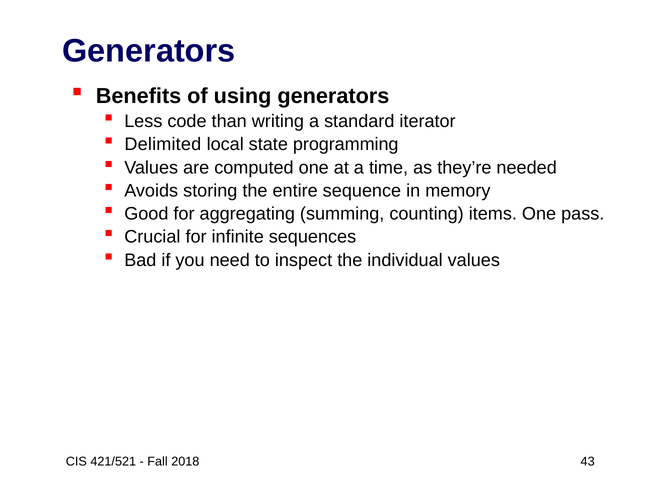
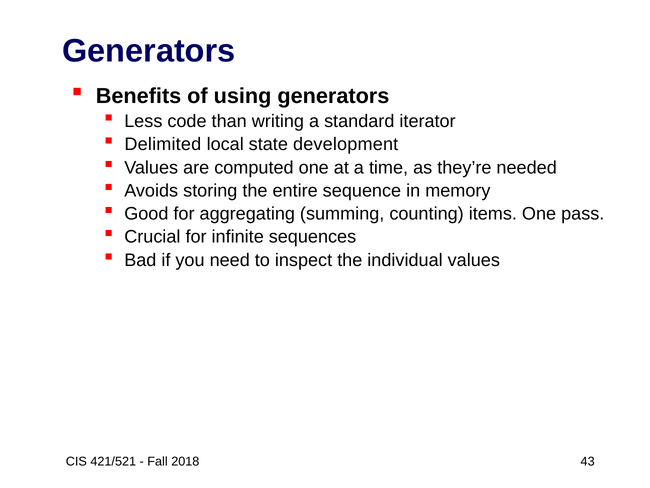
programming: programming -> development
